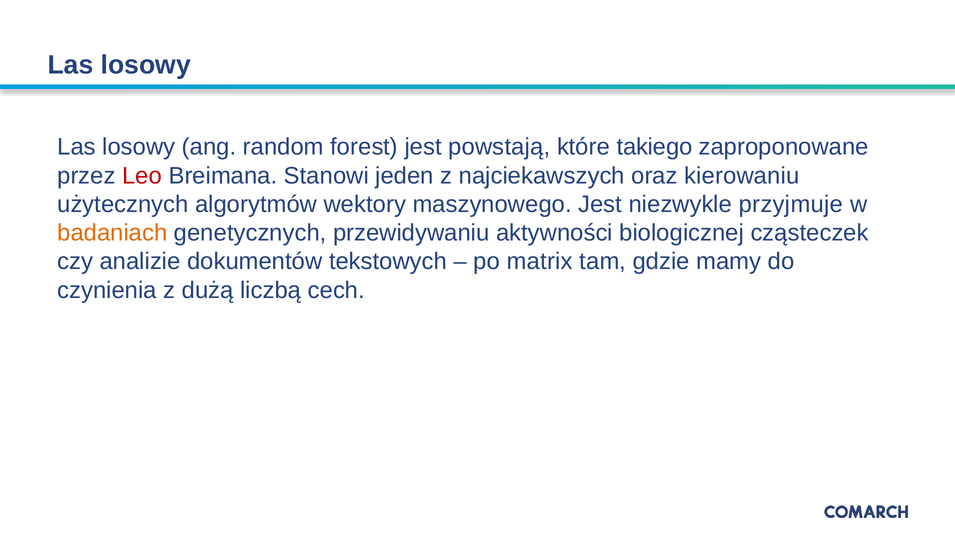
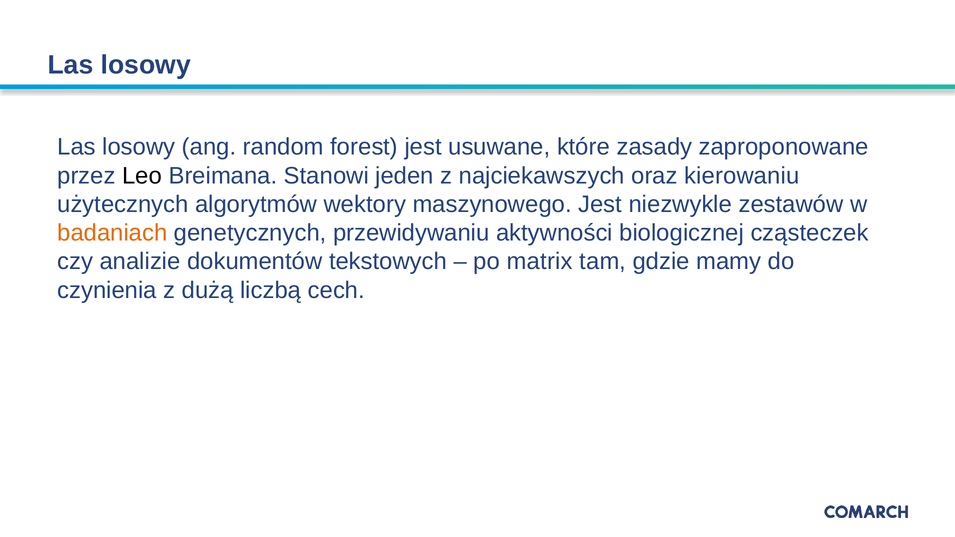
powstają: powstają -> usuwane
takiego: takiego -> zasady
Leo colour: red -> black
przyjmuje: przyjmuje -> zestawów
